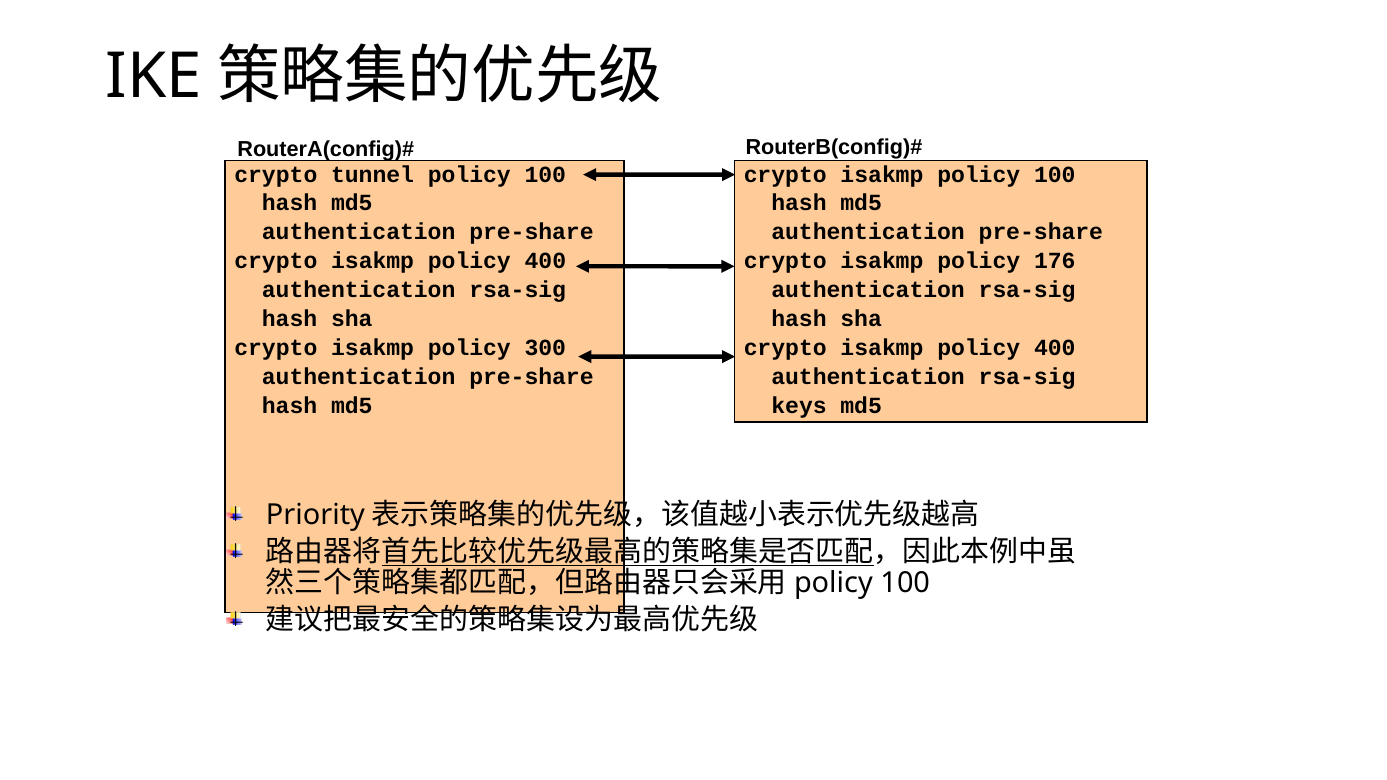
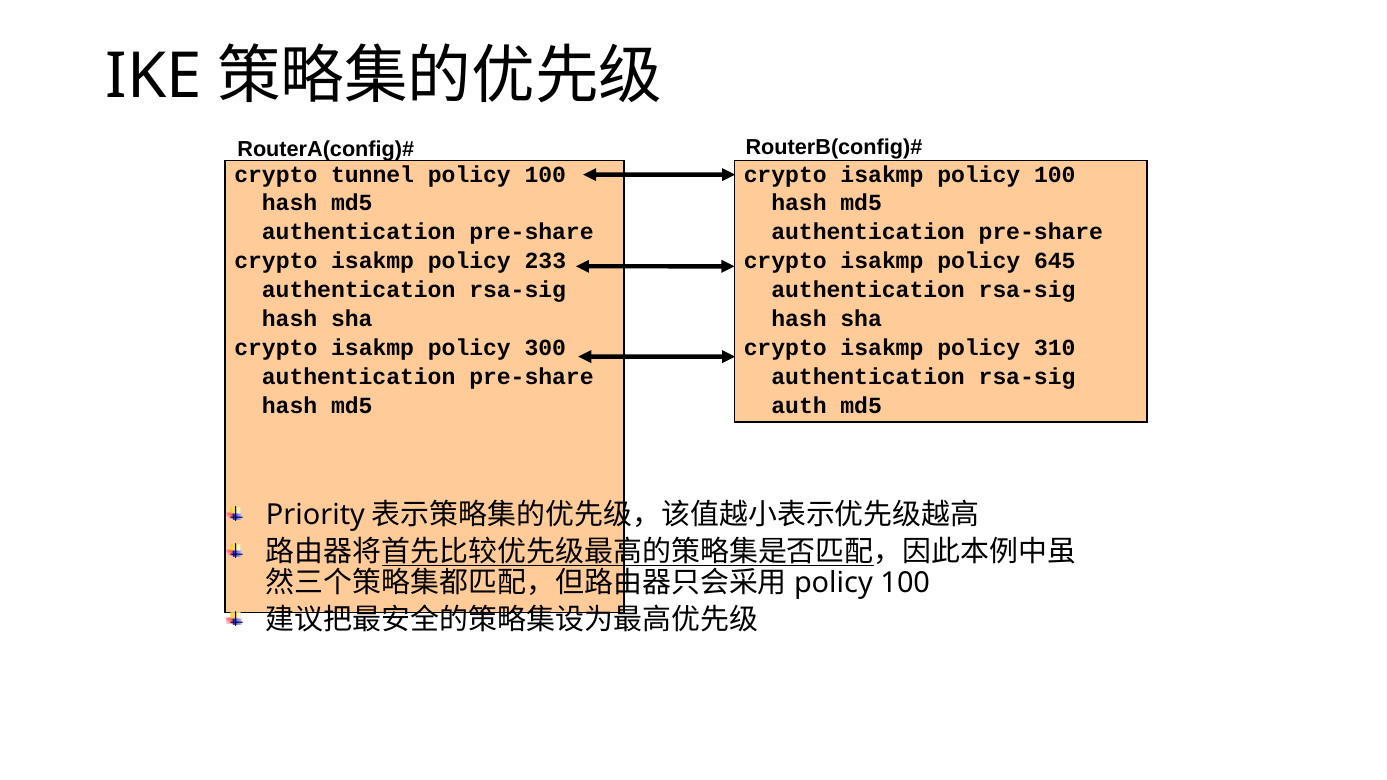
176: 176 -> 645
400 at (545, 261): 400 -> 233
400 at (1055, 348): 400 -> 310
keys: keys -> auth
